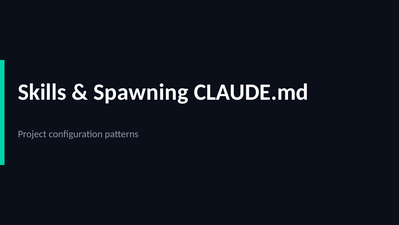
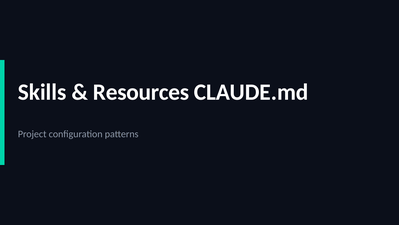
Spawning: Spawning -> Resources
